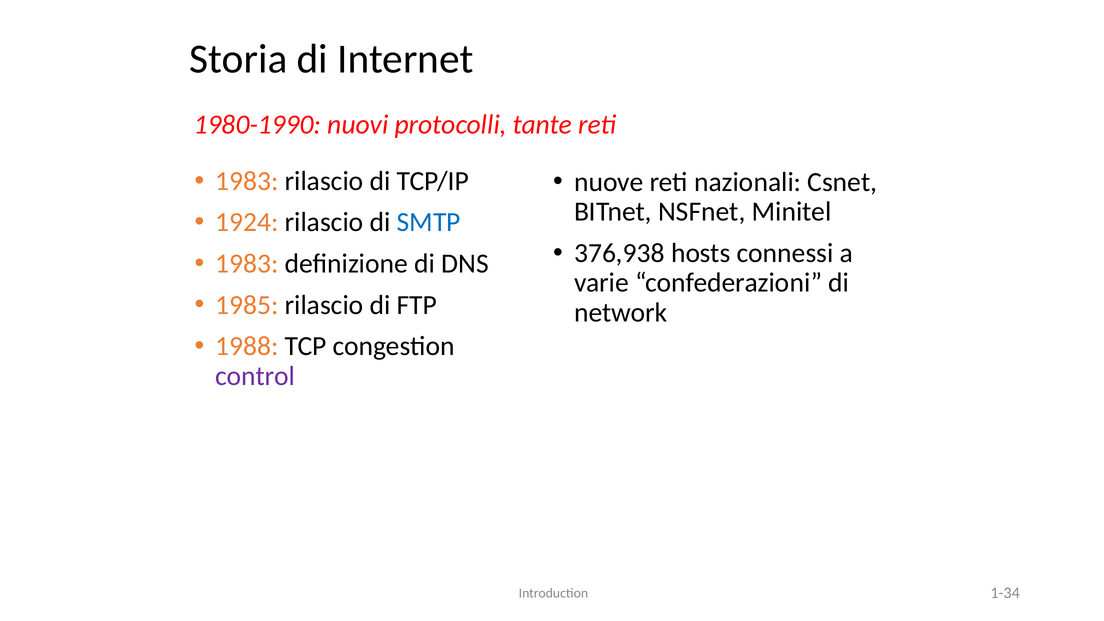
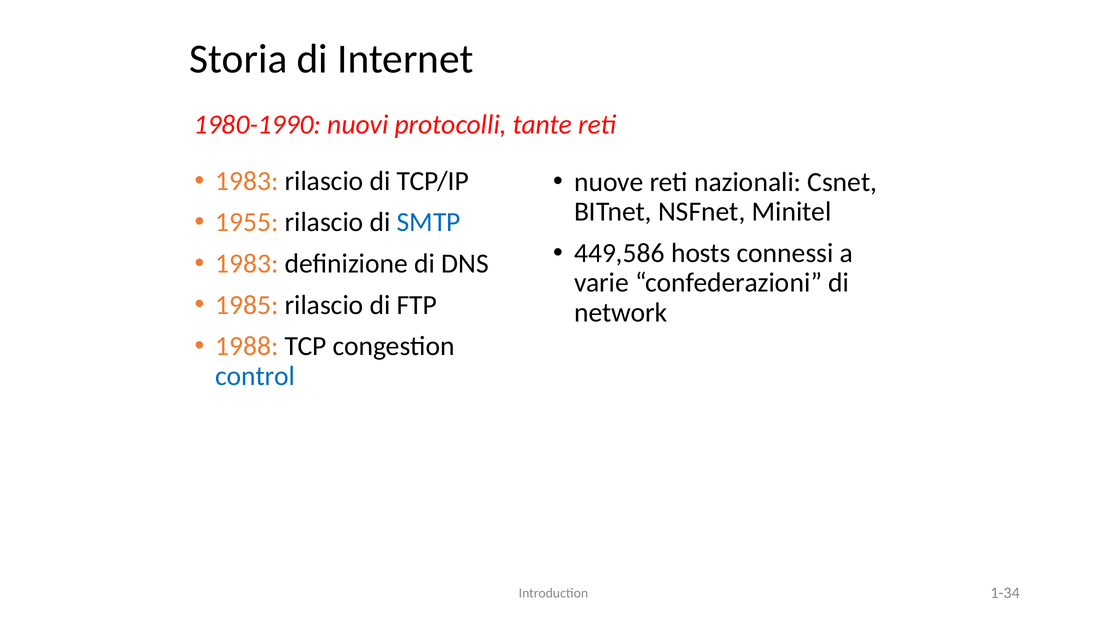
1924: 1924 -> 1955
376,938: 376,938 -> 449,586
control colour: purple -> blue
